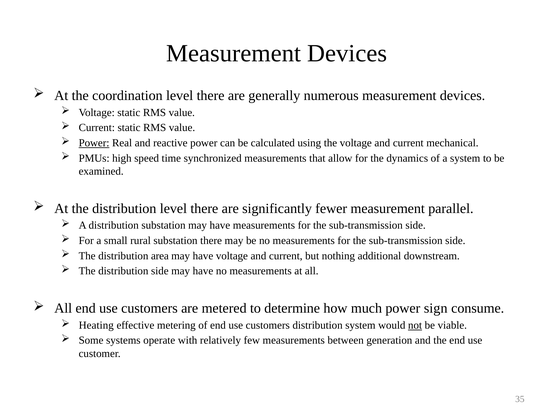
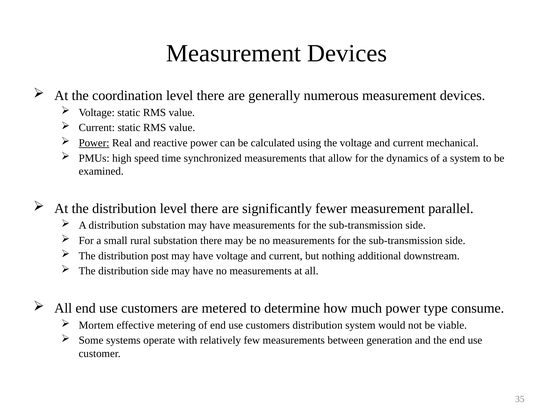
area: area -> post
sign: sign -> type
Heating: Heating -> Mortem
not underline: present -> none
